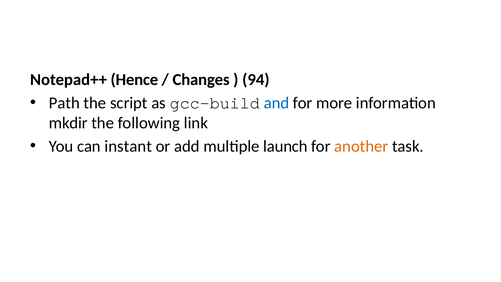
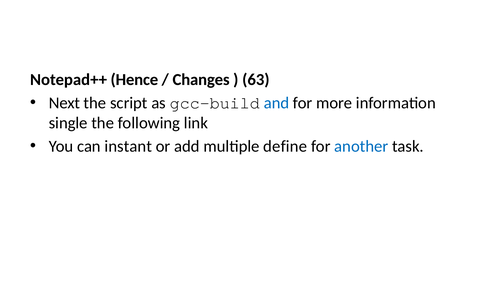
94: 94 -> 63
Path: Path -> Next
mkdir: mkdir -> single
launch: launch -> define
another colour: orange -> blue
